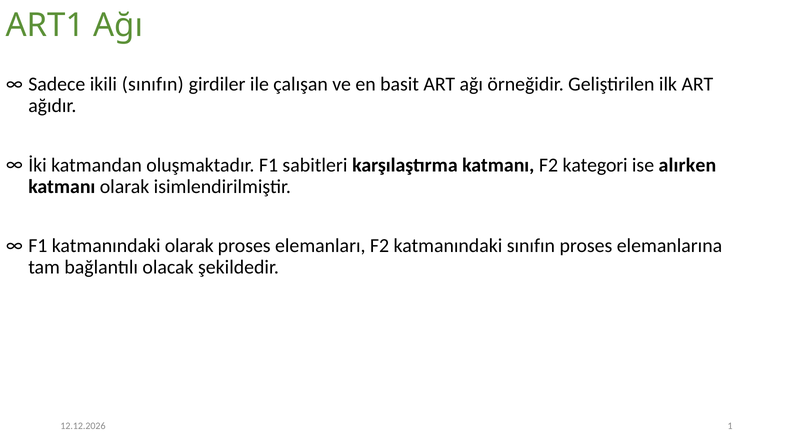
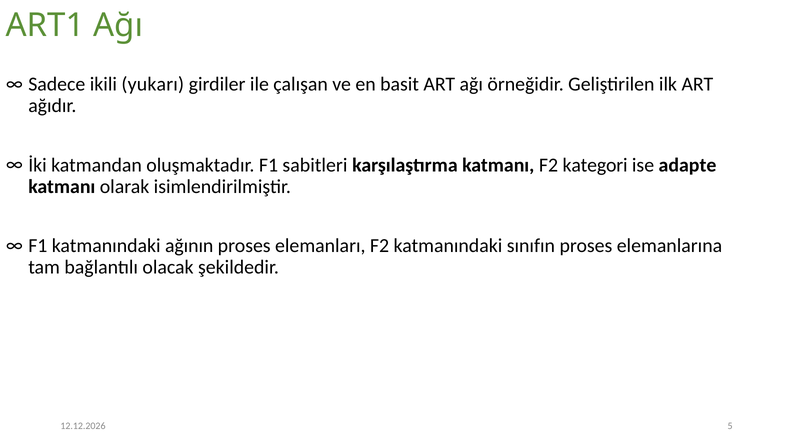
ikili sınıfın: sınıfın -> yukarı
alırken: alırken -> adapte
katmanındaki olarak: olarak -> ağının
1: 1 -> 5
